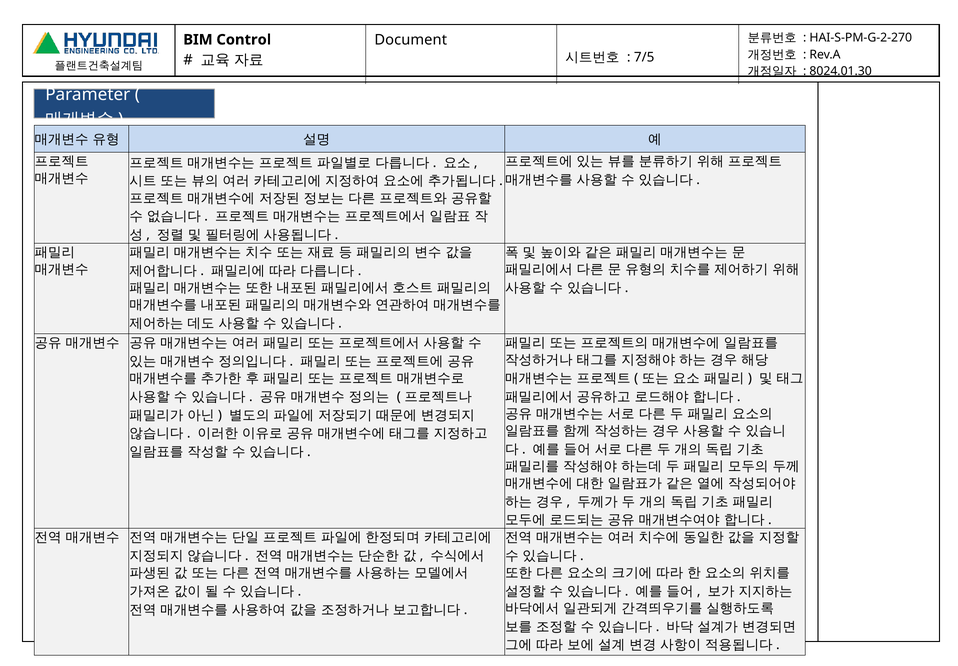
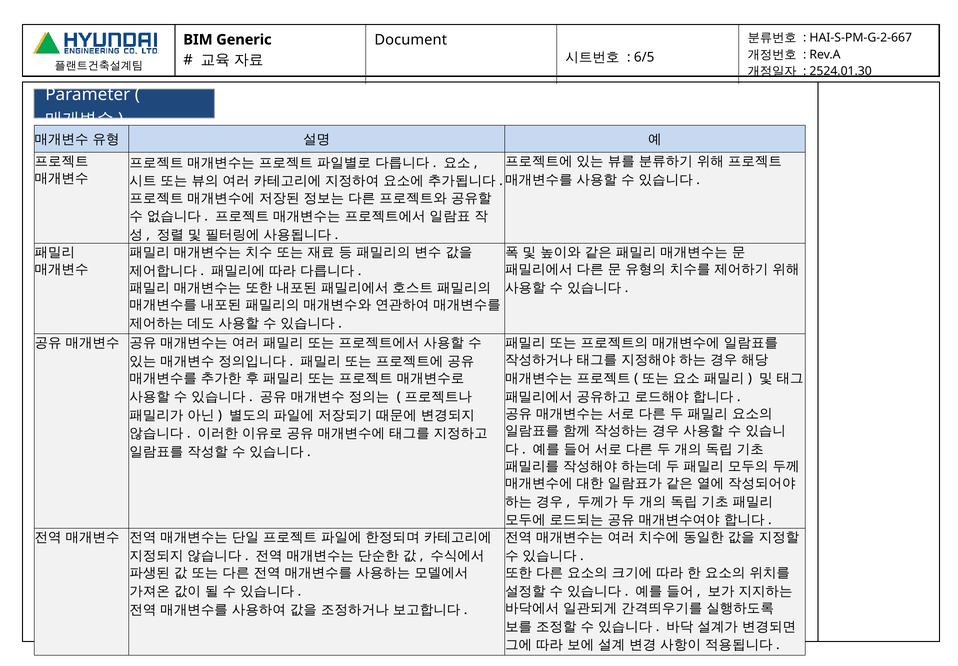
HAI-S-PM-G-2-270: HAI-S-PM-G-2-270 -> HAI-S-PM-G-2-667
Control: Control -> Generic
7/5: 7/5 -> 6/5
8024.01.30: 8024.01.30 -> 2524.01.30
